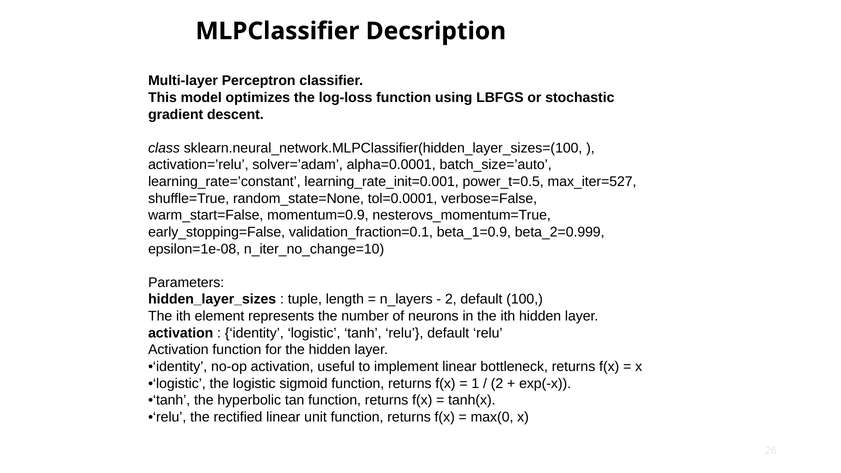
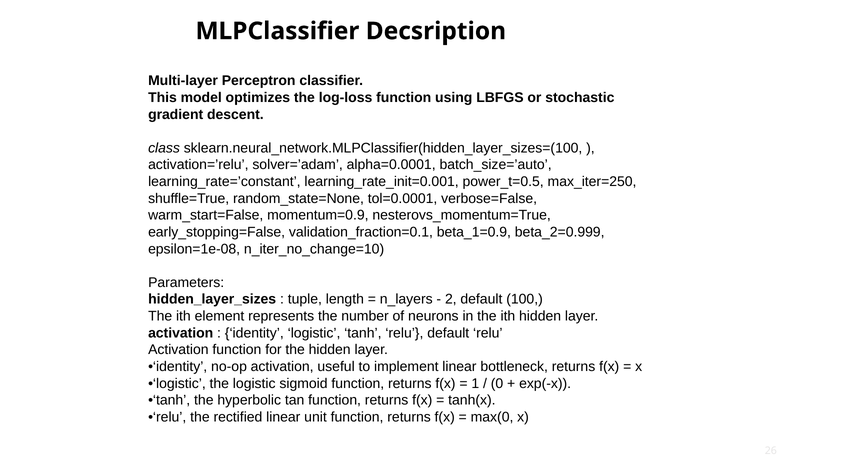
max_iter=527: max_iter=527 -> max_iter=250
2 at (497, 383): 2 -> 0
